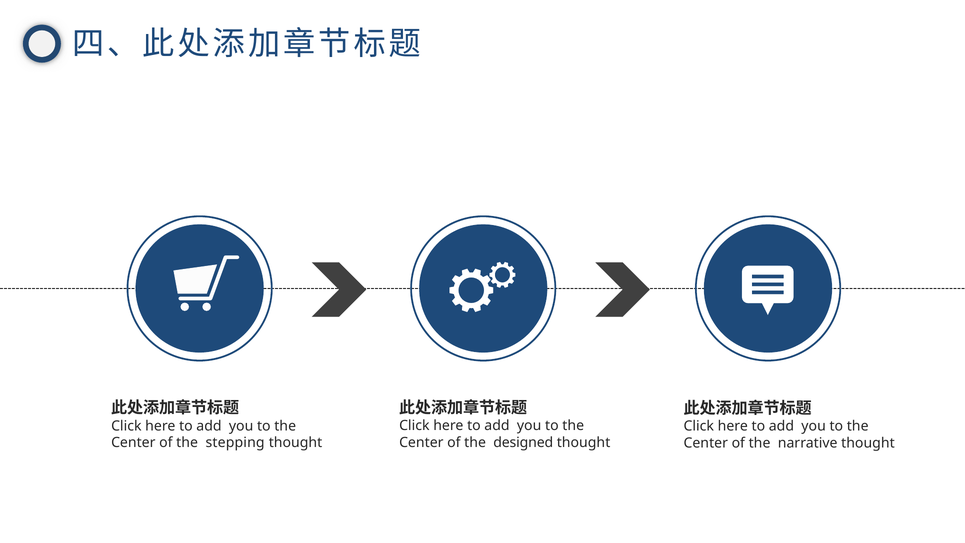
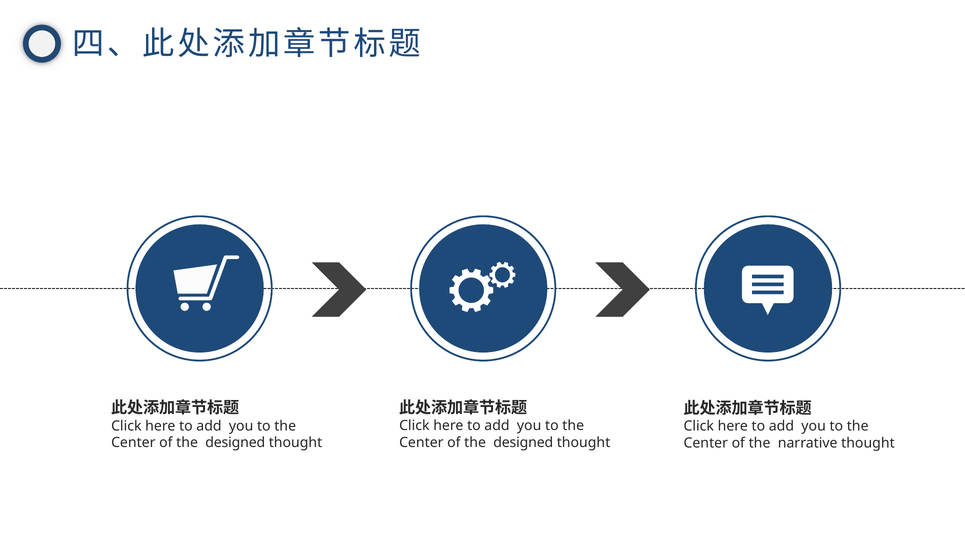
stepping at (235, 443): stepping -> designed
